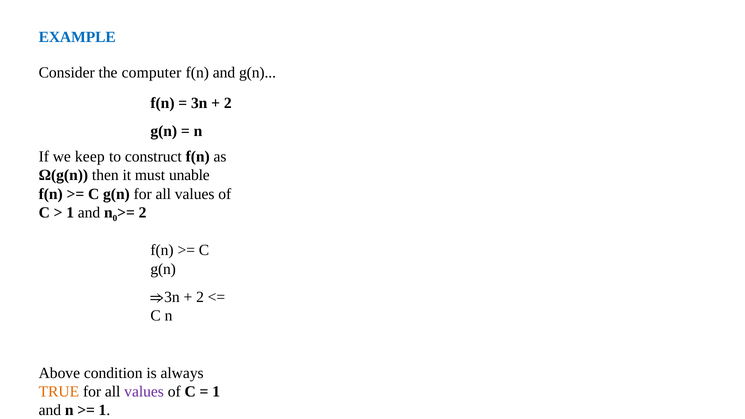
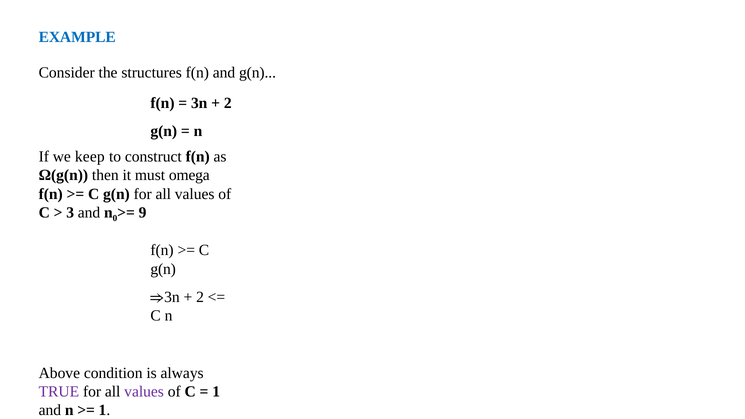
computer: computer -> structures
must unable: unable -> omega
1 at (70, 213): 1 -> 3
2 at (143, 213): 2 -> 9
TRUE colour: orange -> purple
